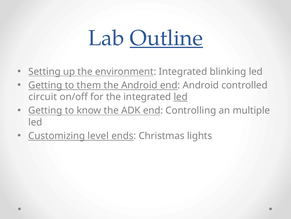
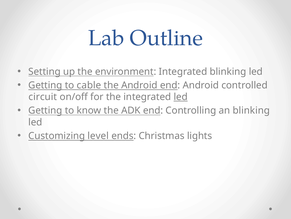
Outline underline: present -> none
them: them -> cable
an multiple: multiple -> blinking
